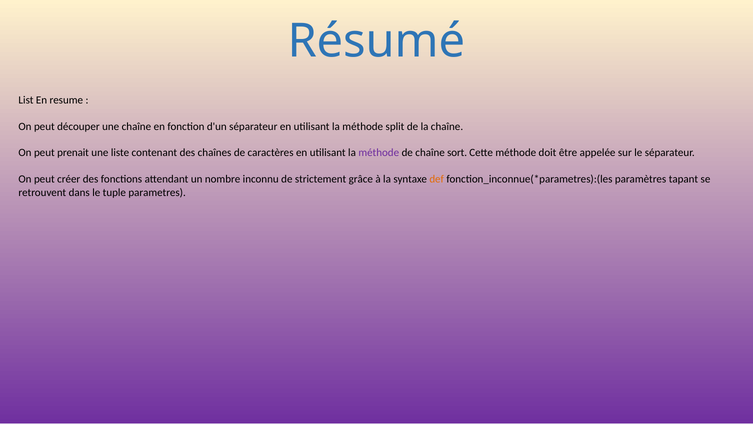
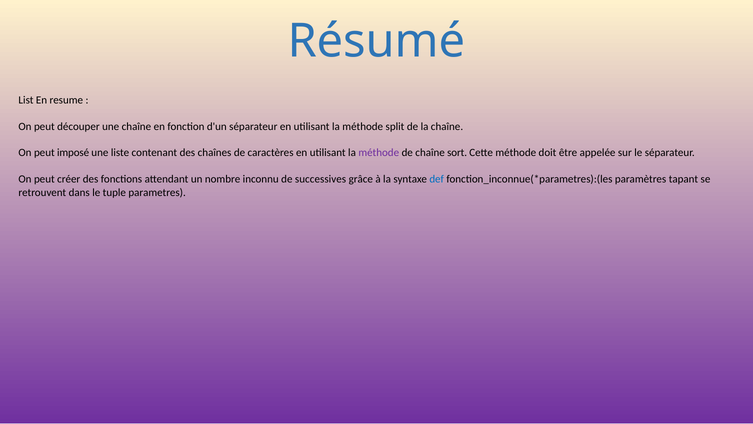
prenait: prenait -> imposé
strictement: strictement -> successives
def colour: orange -> blue
